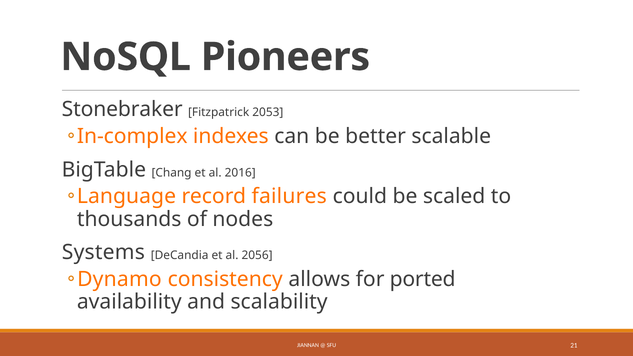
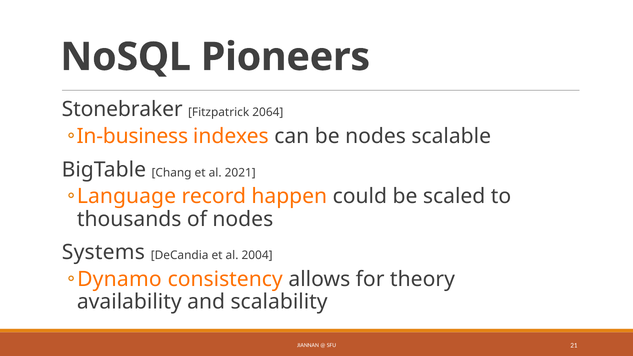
2053: 2053 -> 2064
In-complex: In-complex -> In-business
be better: better -> nodes
2016: 2016 -> 2021
failures: failures -> happen
2056: 2056 -> 2004
ported: ported -> theory
